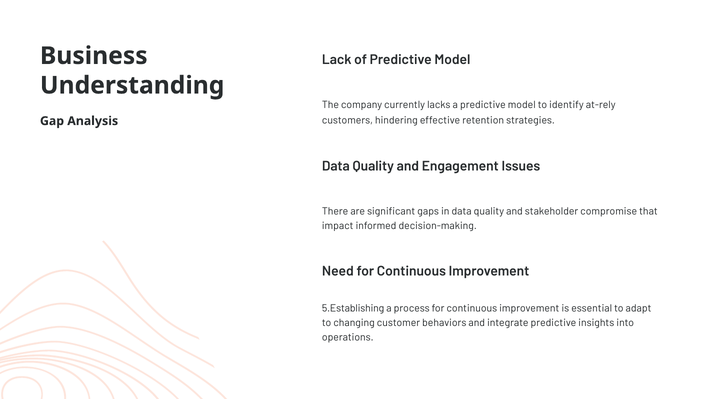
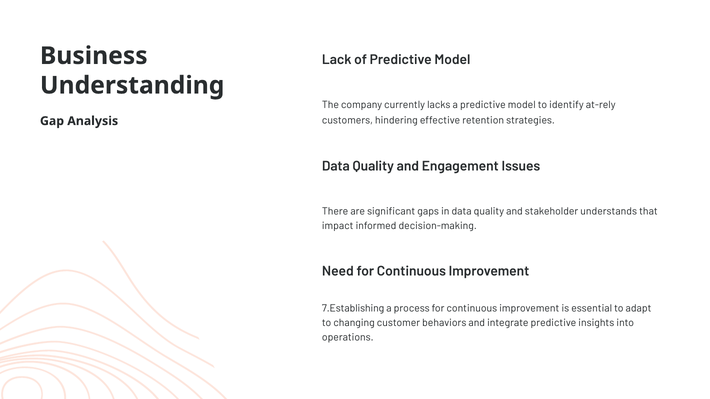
compromise: compromise -> understands
5.Establishing: 5.Establishing -> 7.Establishing
